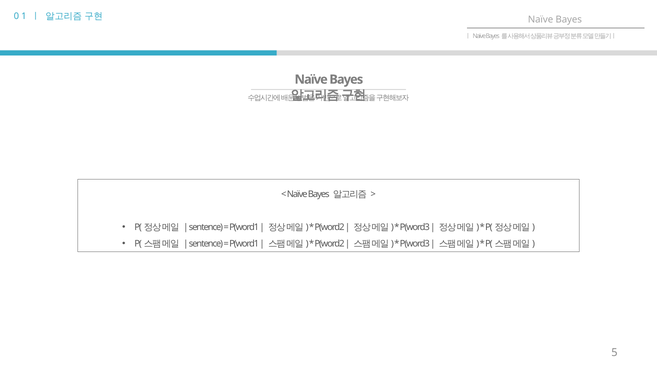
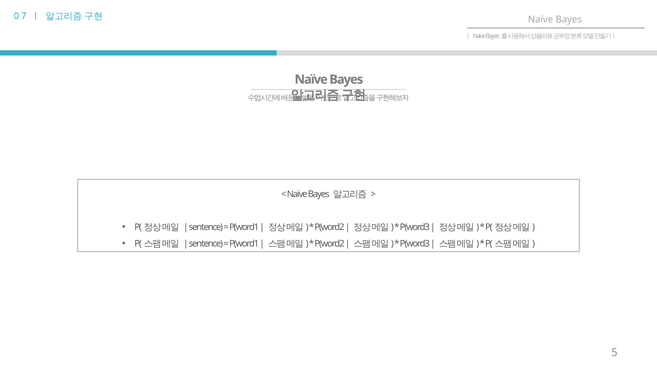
1: 1 -> 7
